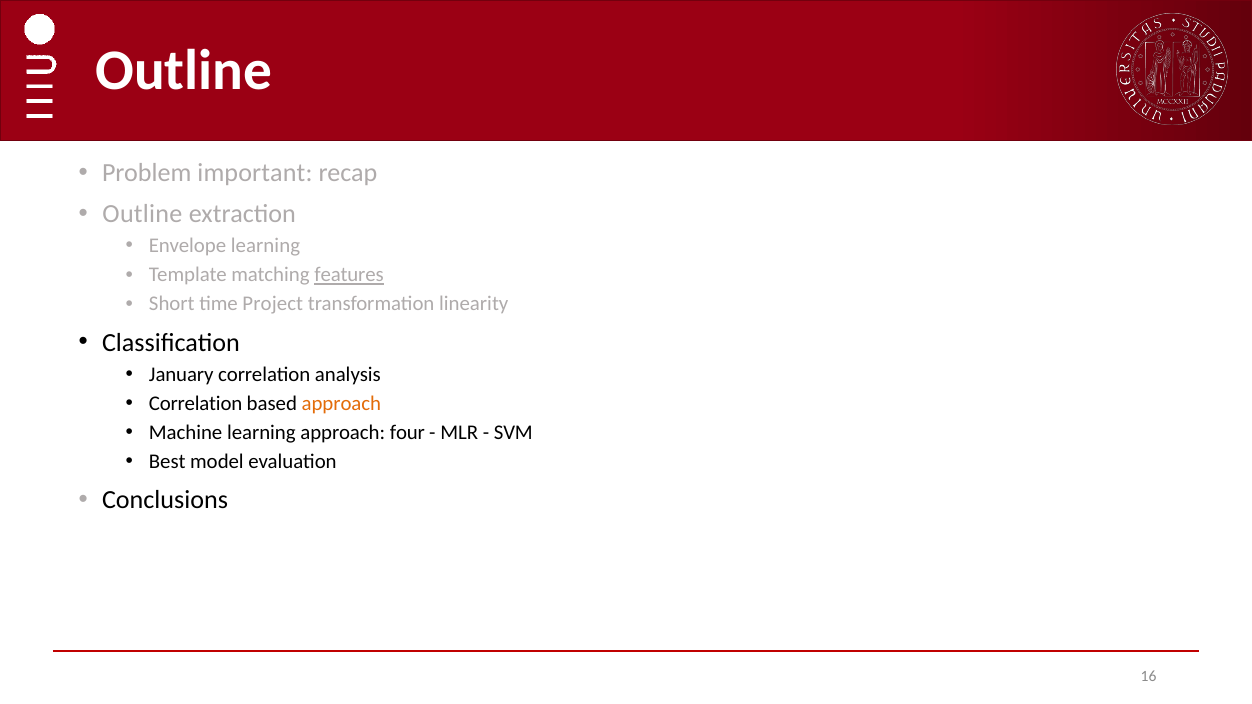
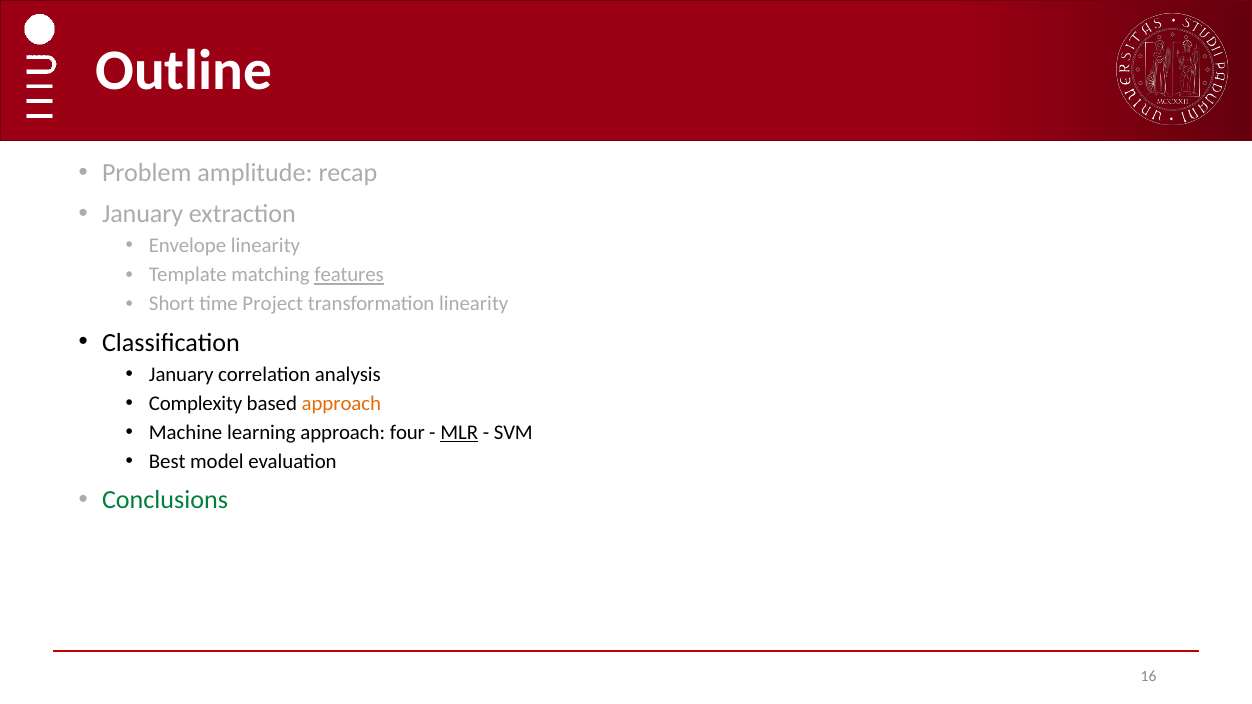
important: important -> amplitude
Outline at (142, 214): Outline -> January
Envelope learning: learning -> linearity
Correlation at (196, 403): Correlation -> Complexity
MLR underline: none -> present
Conclusions colour: black -> green
